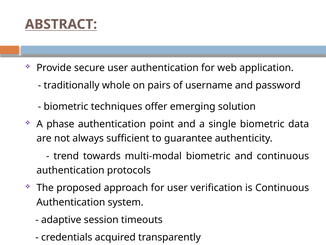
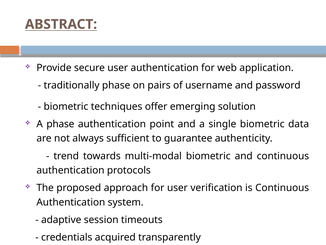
traditionally whole: whole -> phase
